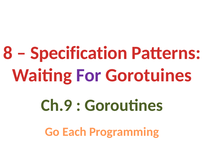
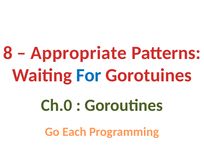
Specification: Specification -> Appropriate
For colour: purple -> blue
Ch.9: Ch.9 -> Ch.0
